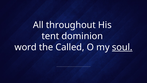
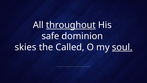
throughout underline: none -> present
tent: tent -> safe
word: word -> skies
